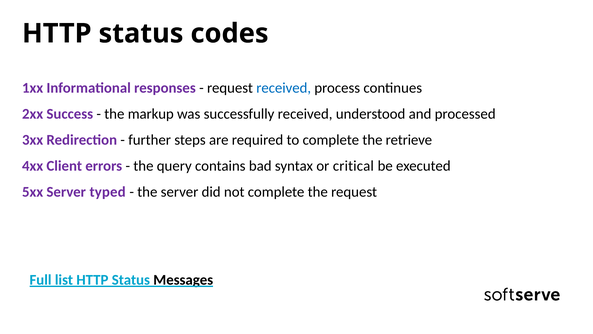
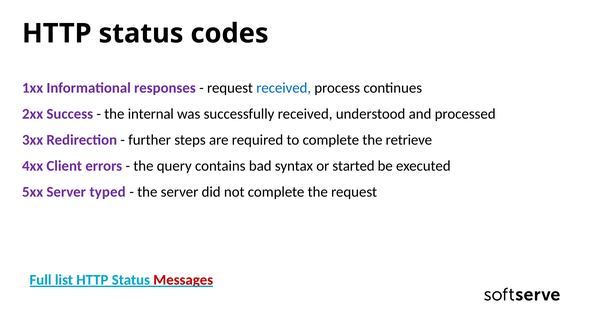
markup: markup -> internal
critical: critical -> started
Messages colour: black -> red
